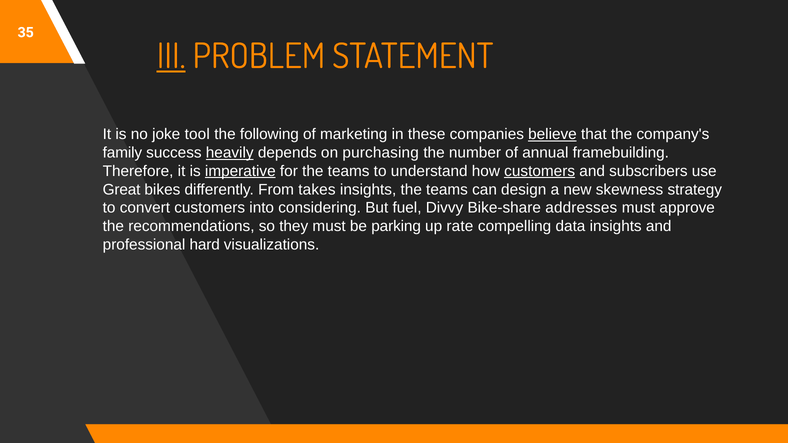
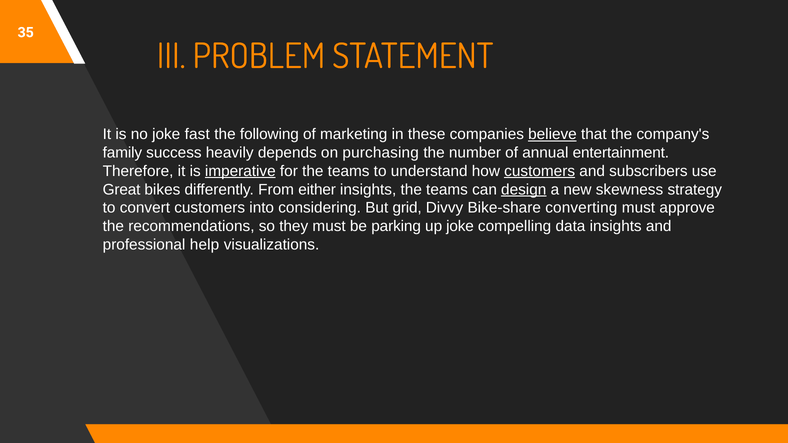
III underline: present -> none
tool: tool -> fast
heavily underline: present -> none
framebuilding: framebuilding -> entertainment
takes: takes -> either
design underline: none -> present
fuel: fuel -> grid
addresses: addresses -> converting
up rate: rate -> joke
hard: hard -> help
